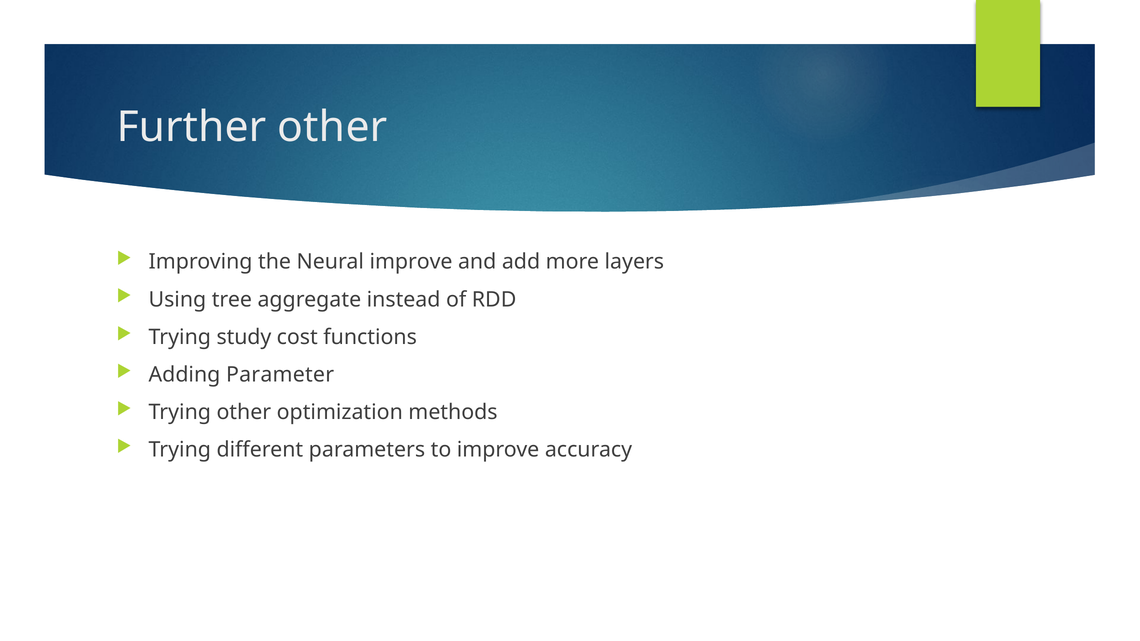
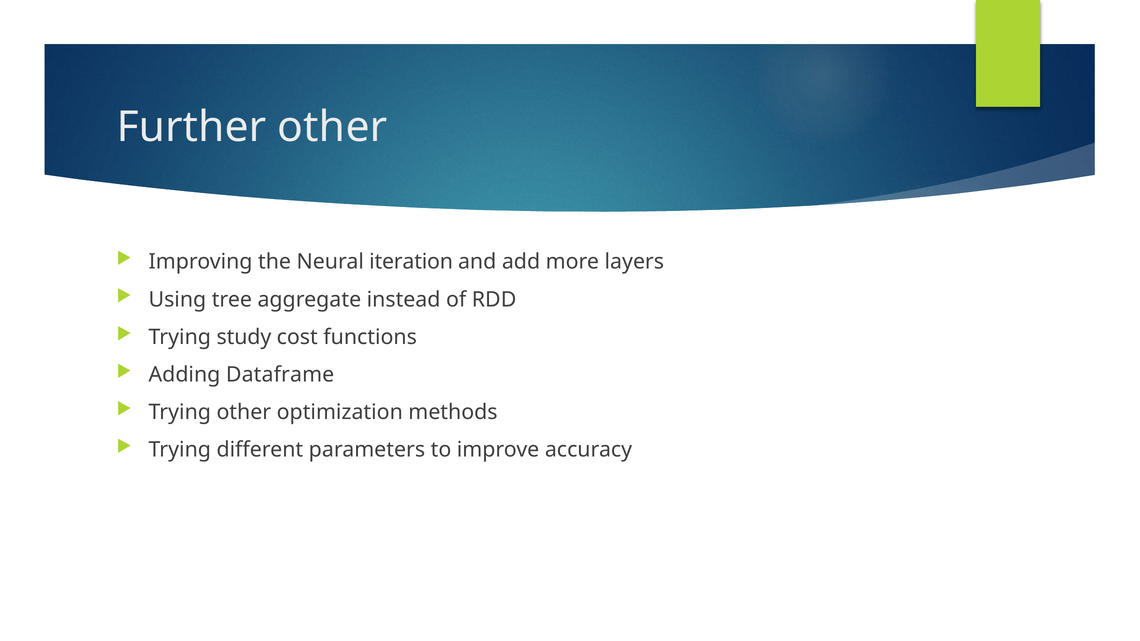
Neural improve: improve -> iteration
Parameter: Parameter -> Dataframe
